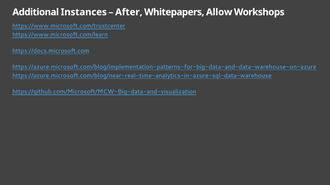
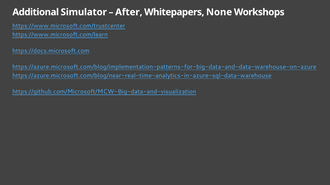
Instances: Instances -> Simulator
Allow: Allow -> None
